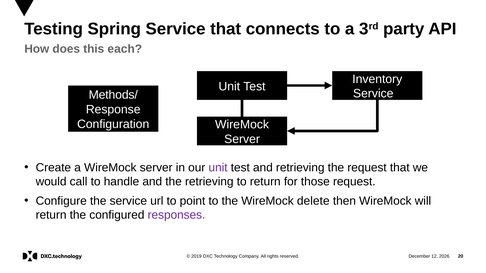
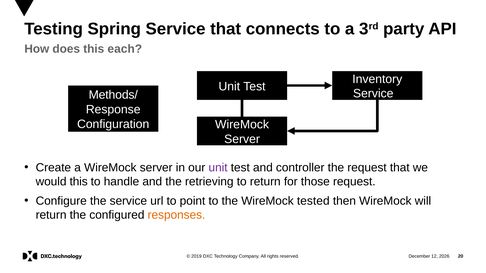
and retrieving: retrieving -> controller
would call: call -> this
delete: delete -> tested
responses colour: purple -> orange
